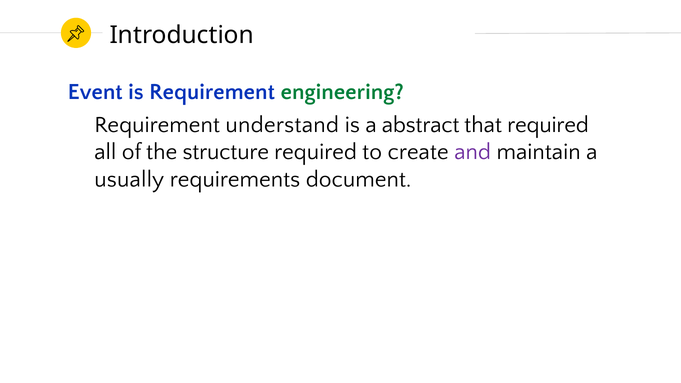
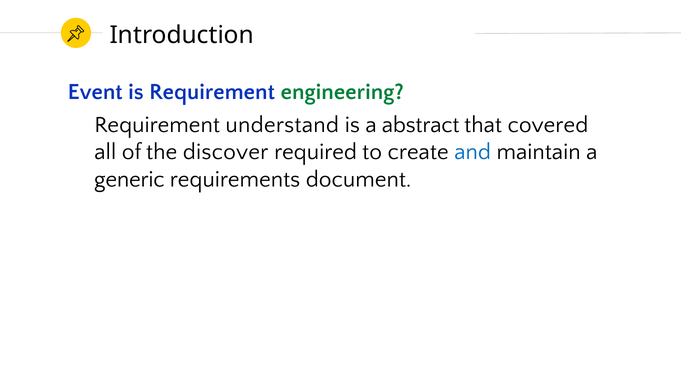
that required: required -> covered
structure: structure -> discover
and colour: purple -> blue
usually: usually -> generic
